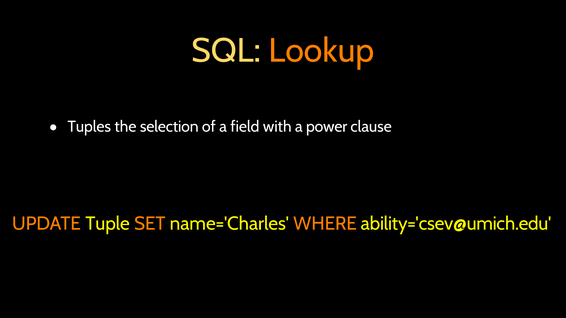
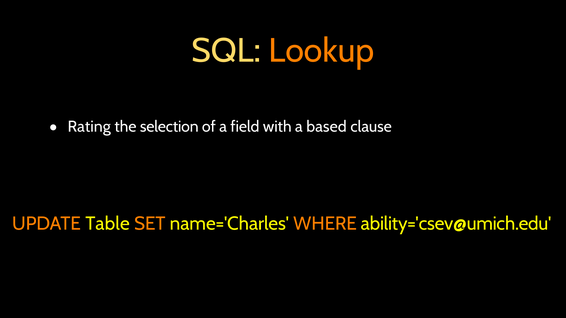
Tuples: Tuples -> Rating
power: power -> based
Tuple: Tuple -> Table
